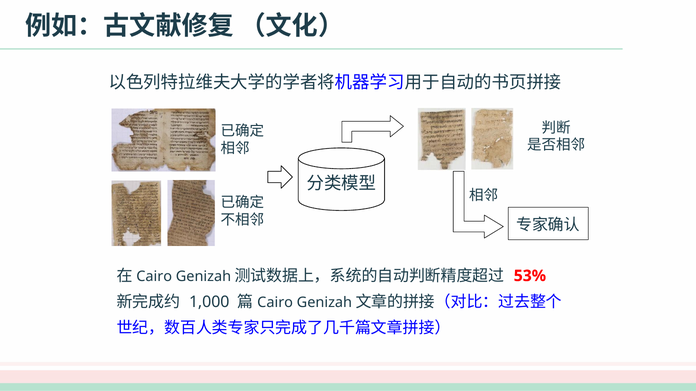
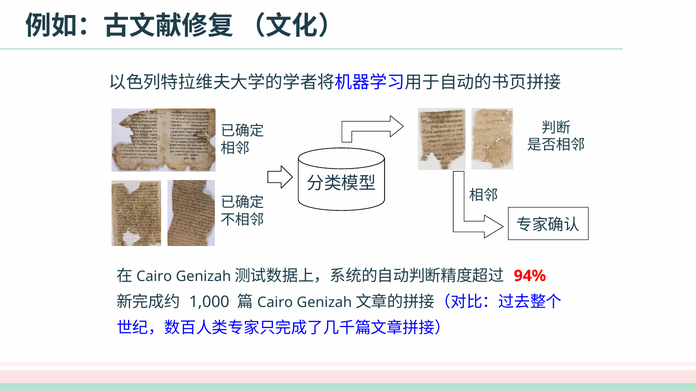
53%: 53% -> 94%
